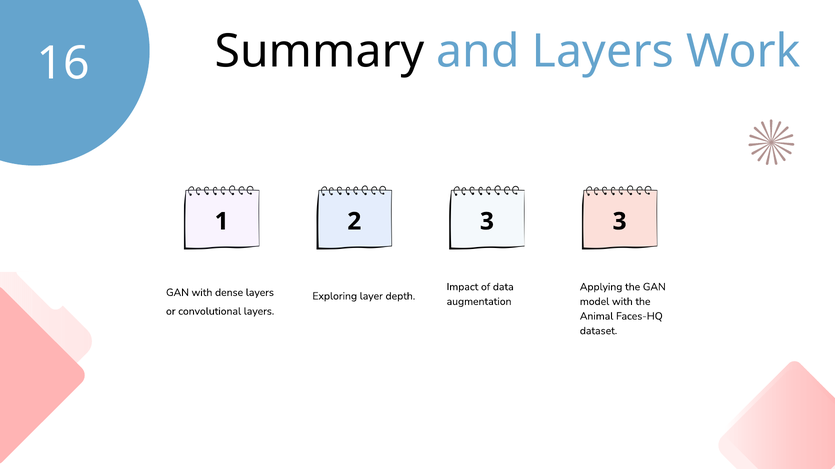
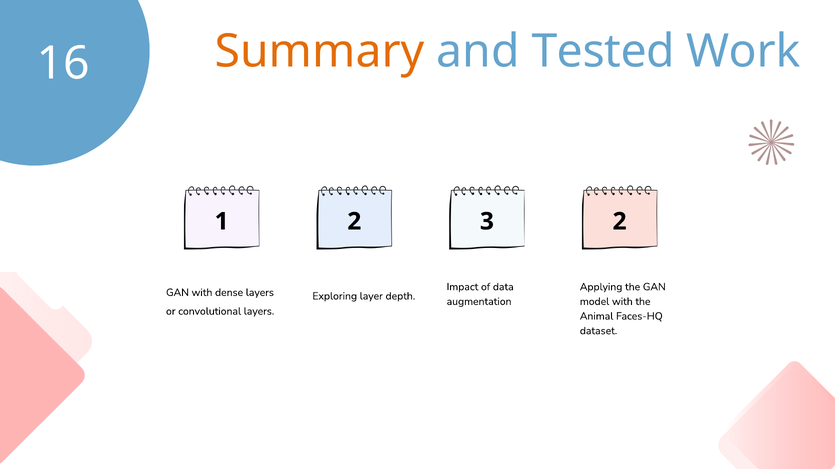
Summary colour: black -> orange
and Layers: Layers -> Tested
3 3: 3 -> 2
